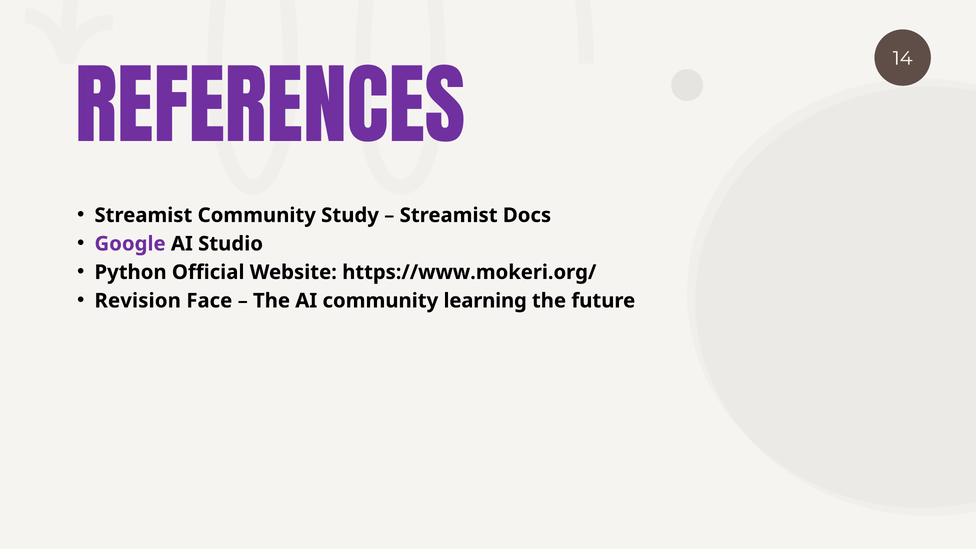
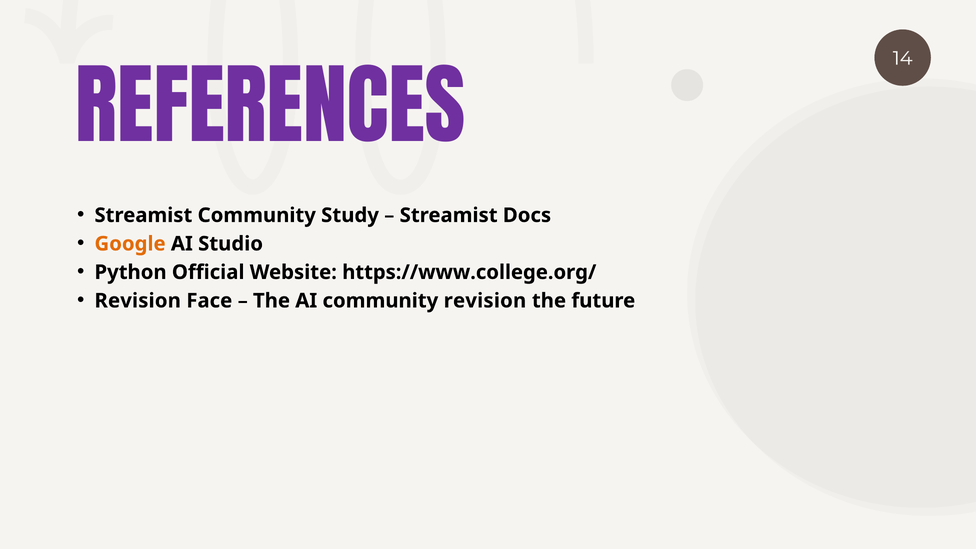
Google colour: purple -> orange
https://www.mokeri.org/: https://www.mokeri.org/ -> https://www.college.org/
community learning: learning -> revision
